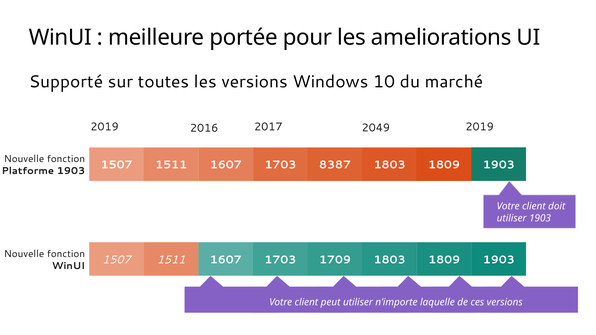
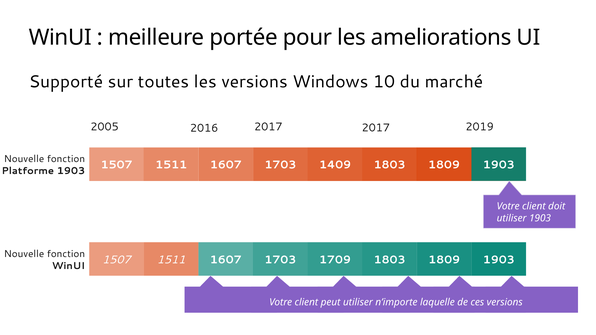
2019 at (105, 127): 2019 -> 2005
2017 2049: 2049 -> 2017
8387: 8387 -> 1409
